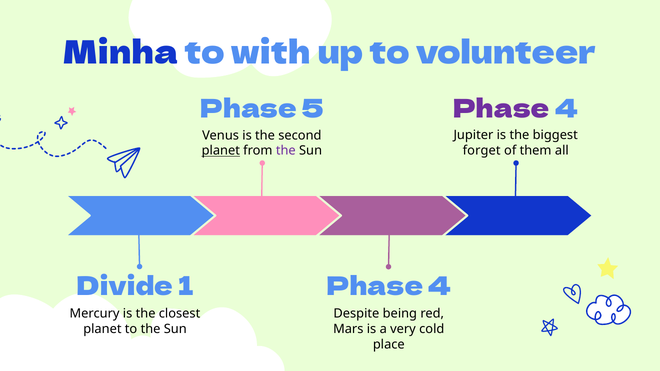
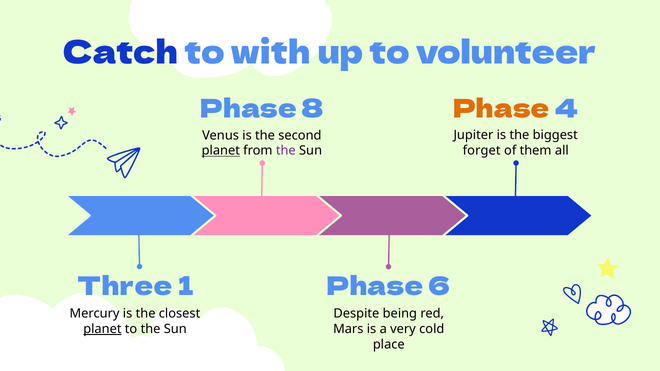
Minha: Minha -> Catch
Phase at (501, 109) colour: purple -> orange
5: 5 -> 8
Divide: Divide -> Three
4 at (440, 287): 4 -> 6
planet at (102, 329) underline: none -> present
